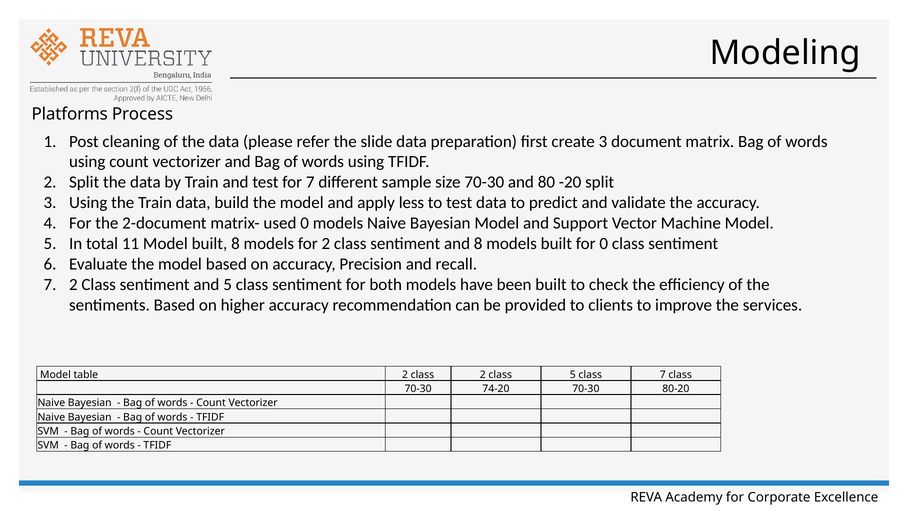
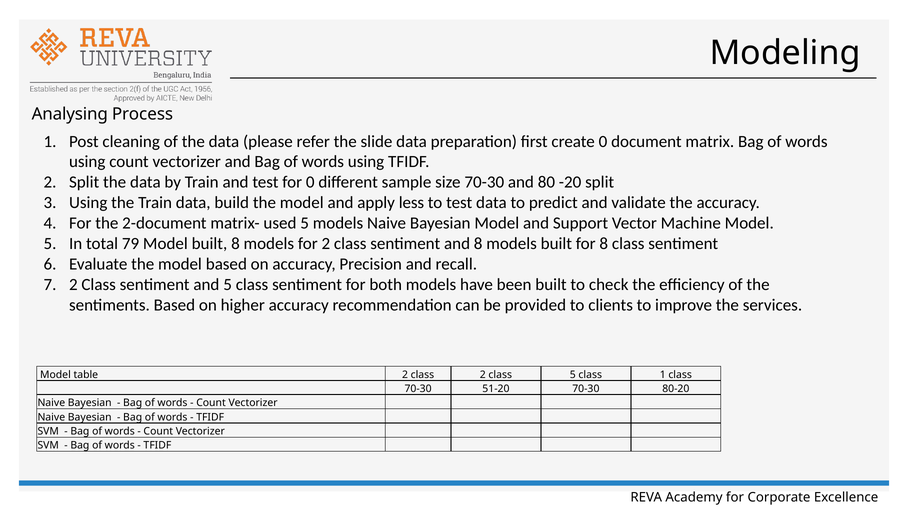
Platforms: Platforms -> Analysing
create 3: 3 -> 0
for 7: 7 -> 0
used 0: 0 -> 5
11: 11 -> 79
for 0: 0 -> 8
class 7: 7 -> 1
74-20: 74-20 -> 51-20
